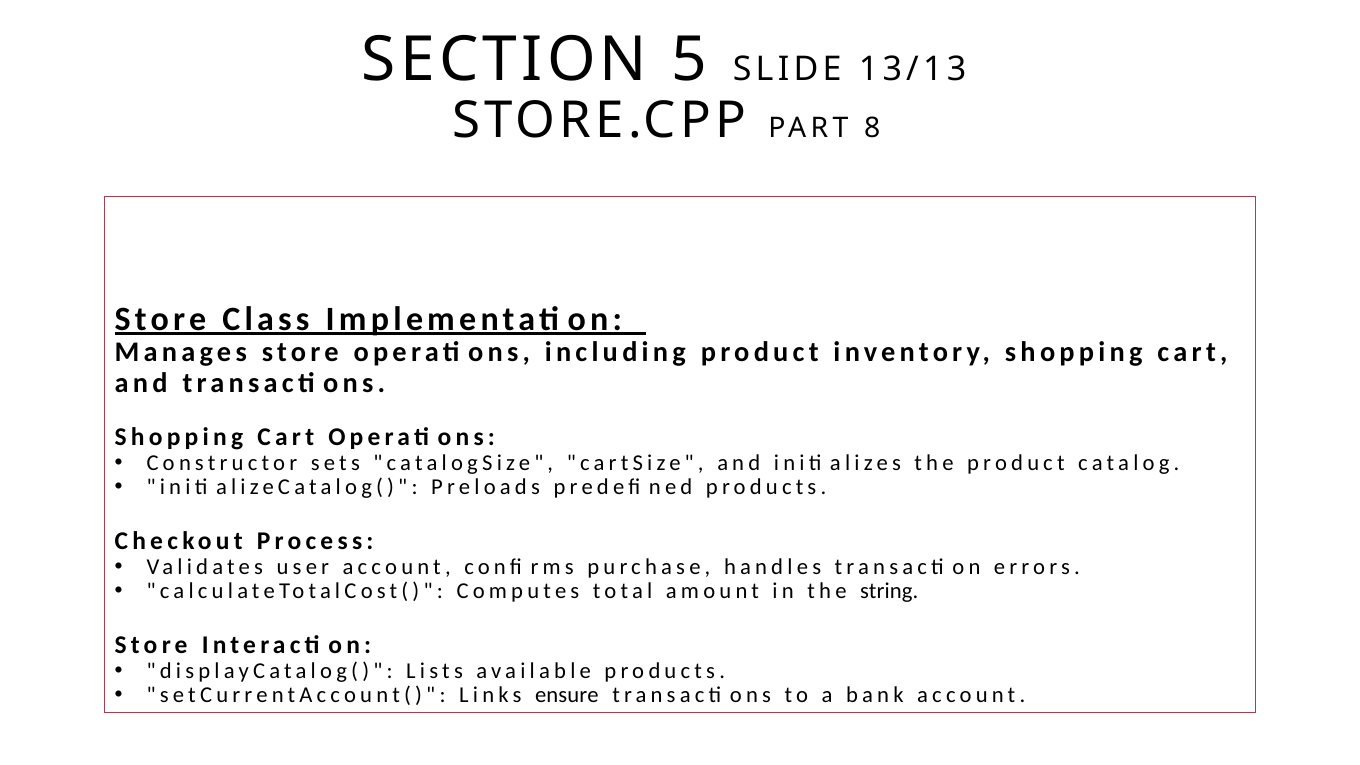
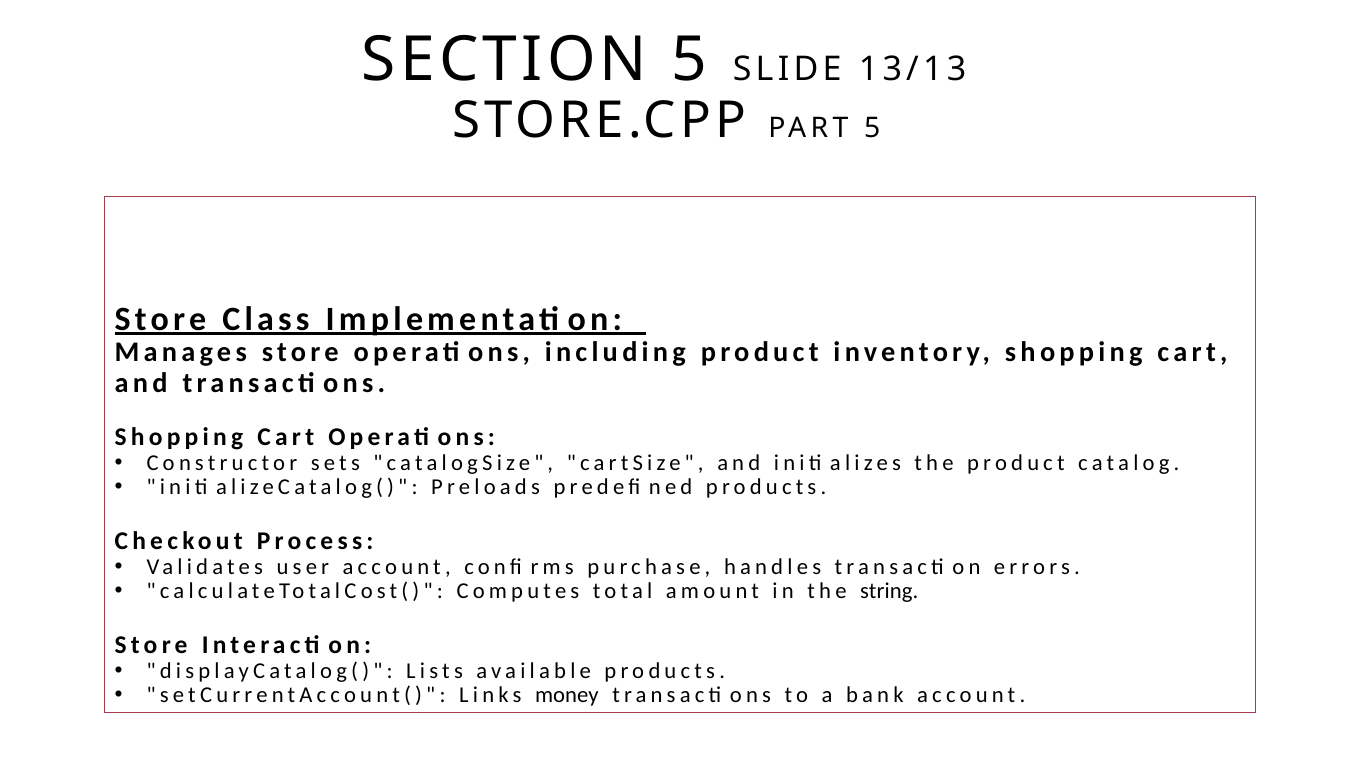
PART 8: 8 -> 5
ensure: ensure -> money
